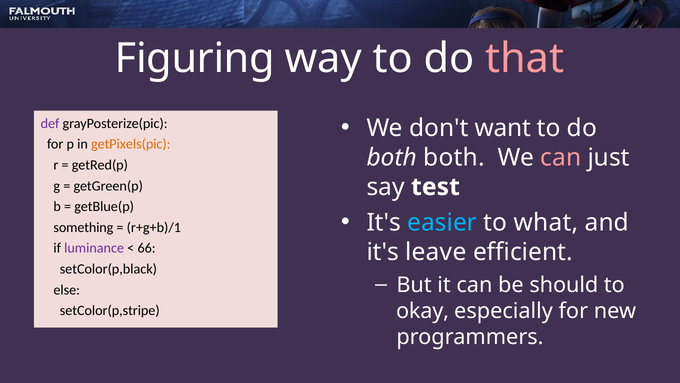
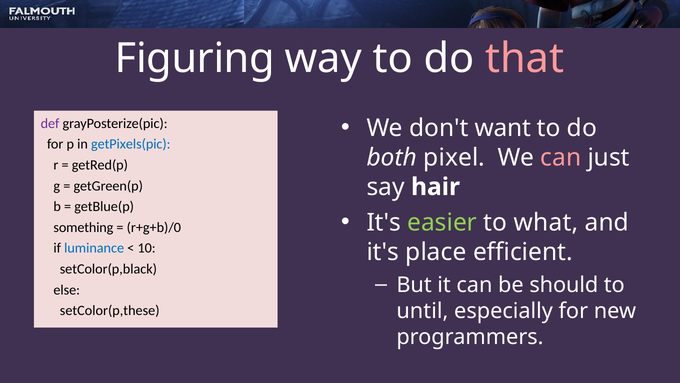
getPixels(pic colour: orange -> blue
both both: both -> pixel
test: test -> hair
easier colour: light blue -> light green
r+g+b)/1: r+g+b)/1 -> r+g+b)/0
luminance colour: purple -> blue
66: 66 -> 10
leave: leave -> place
setColor(p,stripe: setColor(p,stripe -> setColor(p,these
okay: okay -> until
